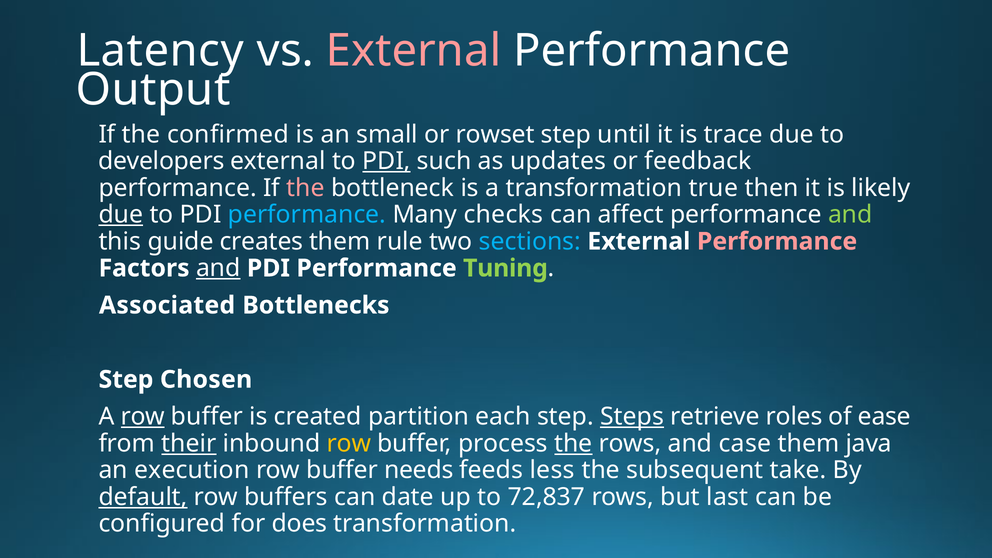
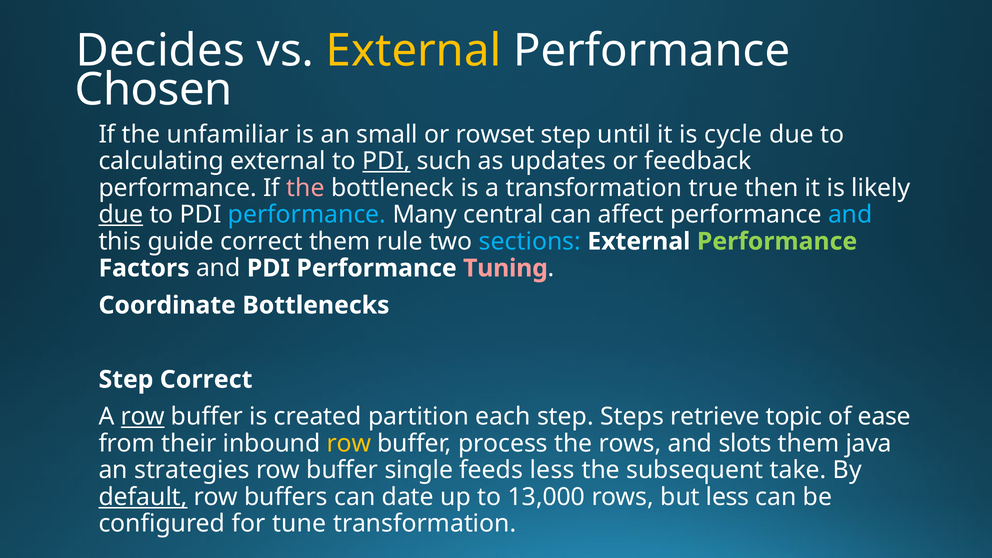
Latency: Latency -> Decides
External at (414, 51) colour: pink -> yellow
Output: Output -> Chosen
confirmed: confirmed -> unfamiliar
trace: trace -> cycle
developers: developers -> calculating
checks: checks -> central
and at (850, 215) colour: light green -> light blue
guide creates: creates -> correct
Performance at (777, 241) colour: pink -> light green
and at (218, 268) underline: present -> none
Tuning colour: light green -> pink
Associated: Associated -> Coordinate
Step Chosen: Chosen -> Correct
Steps underline: present -> none
roles: roles -> topic
their underline: present -> none
the at (573, 443) underline: present -> none
case: case -> slots
execution: execution -> strategies
needs: needs -> single
72,837: 72,837 -> 13,000
but last: last -> less
does: does -> tune
